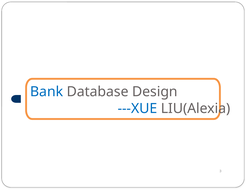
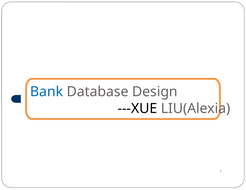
---XUE colour: blue -> black
